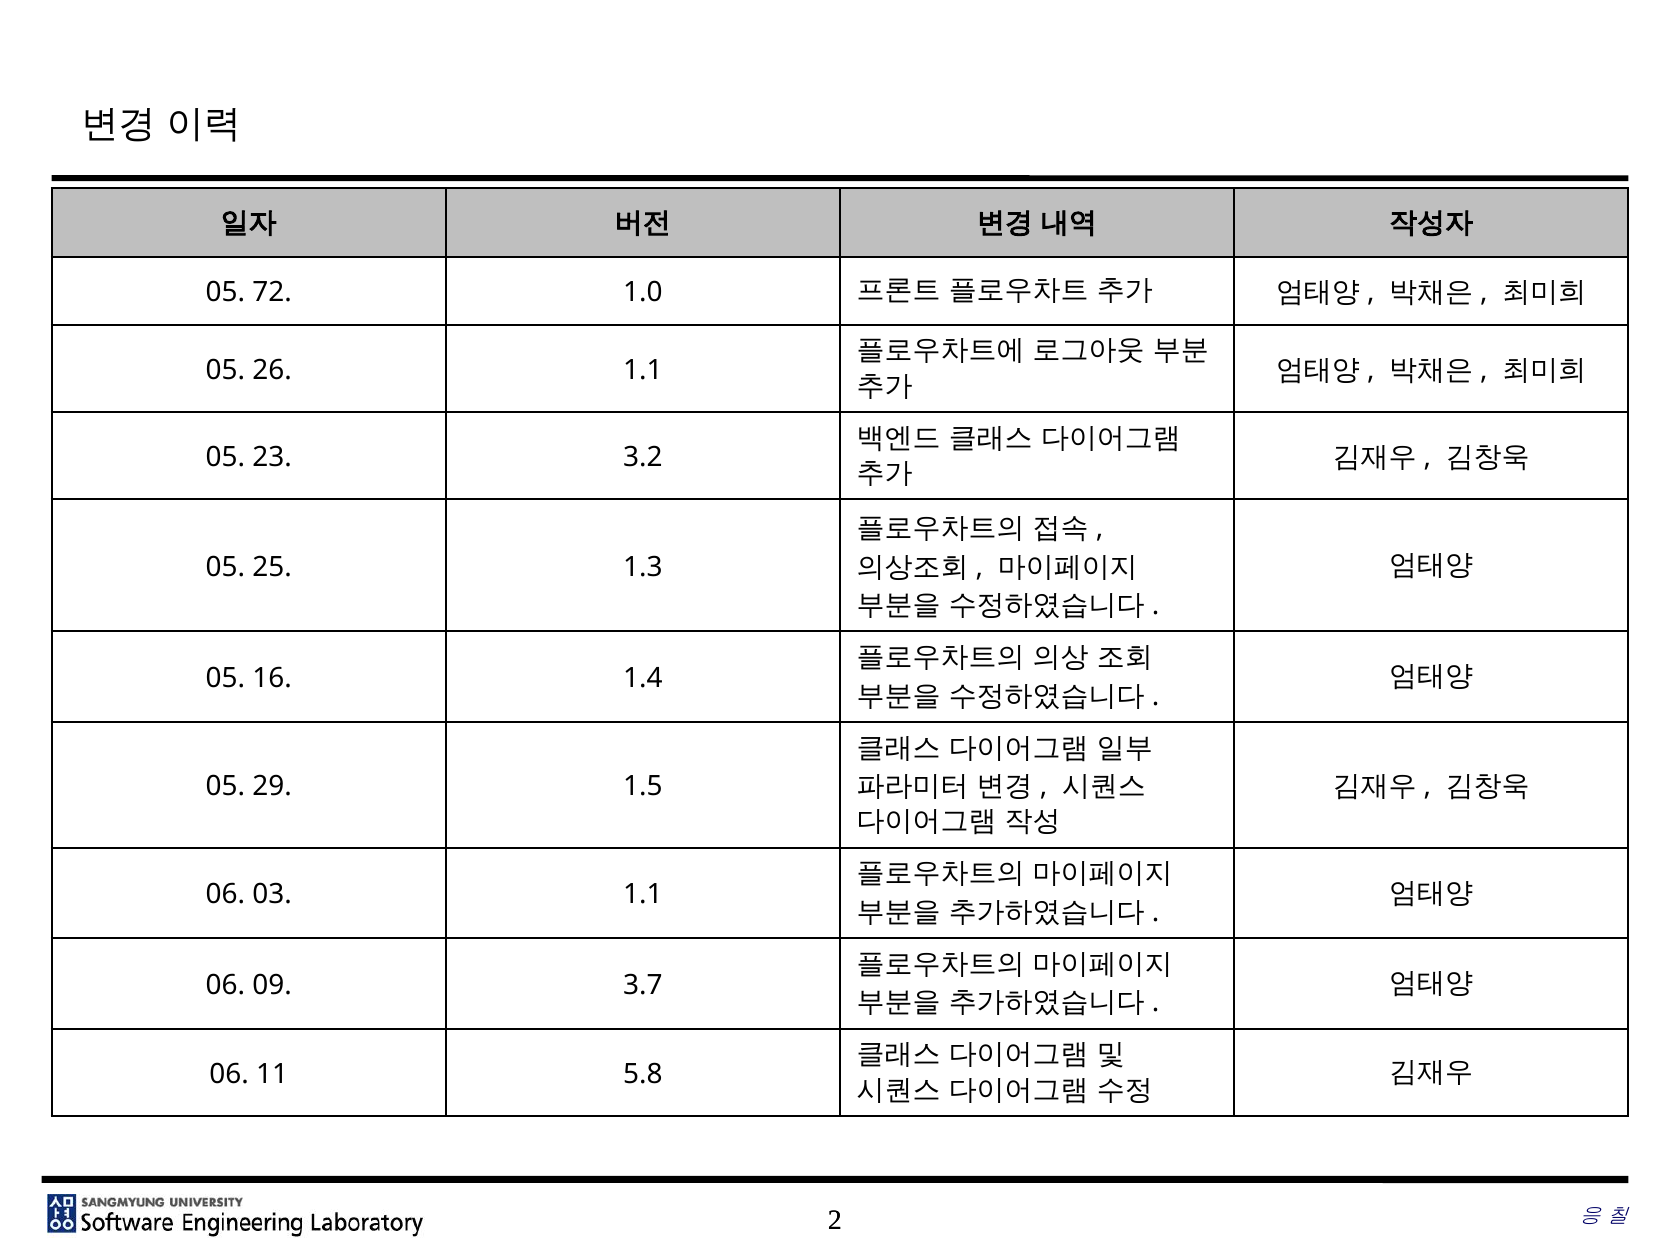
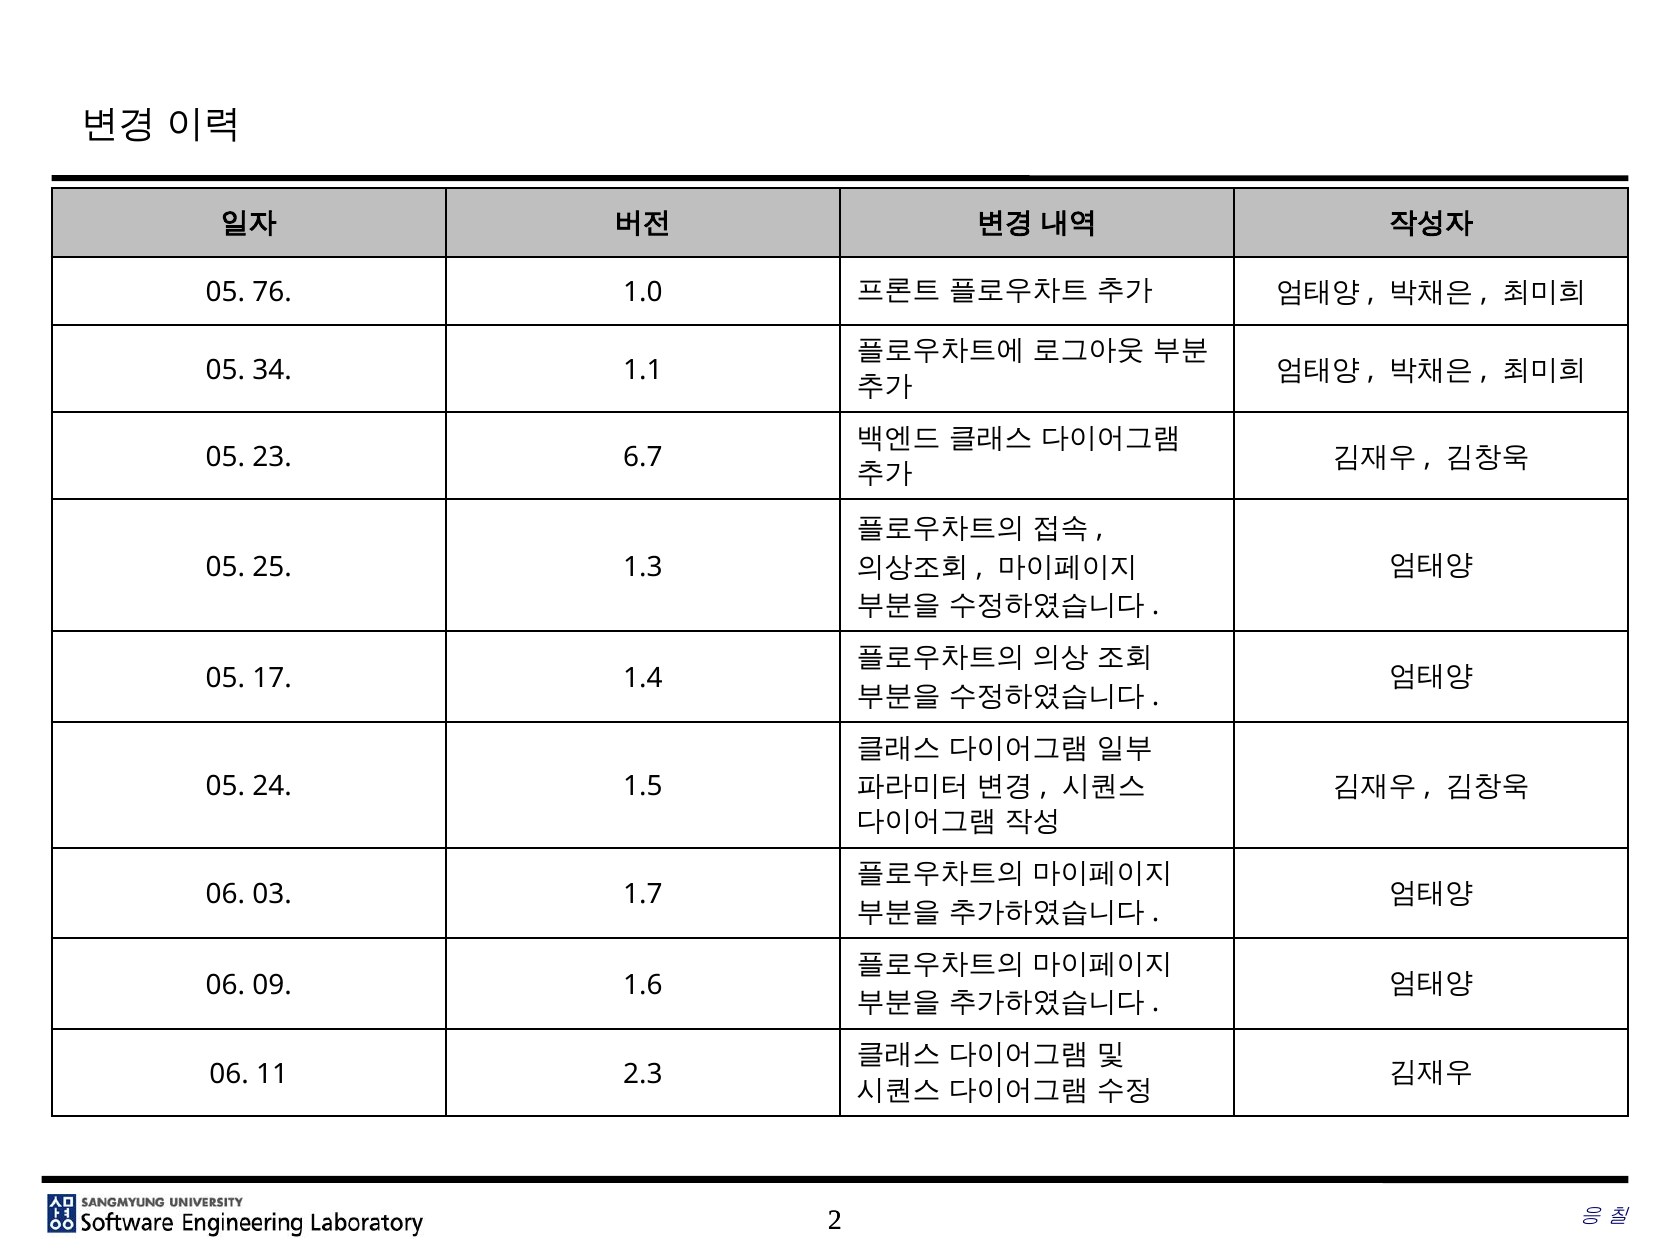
72: 72 -> 76
26: 26 -> 34
3.2: 3.2 -> 6.7
16: 16 -> 17
29: 29 -> 24
03 1.1: 1.1 -> 1.7
3.7: 3.7 -> 1.6
5.8: 5.8 -> 2.3
